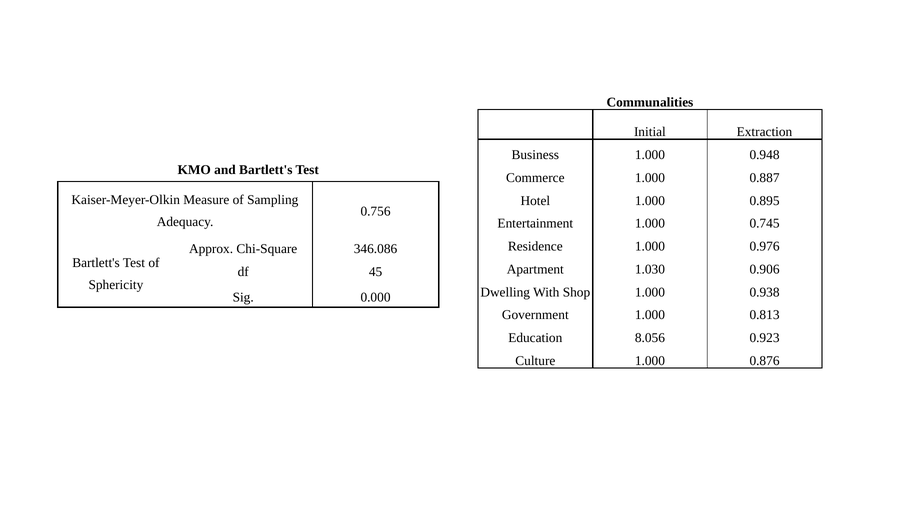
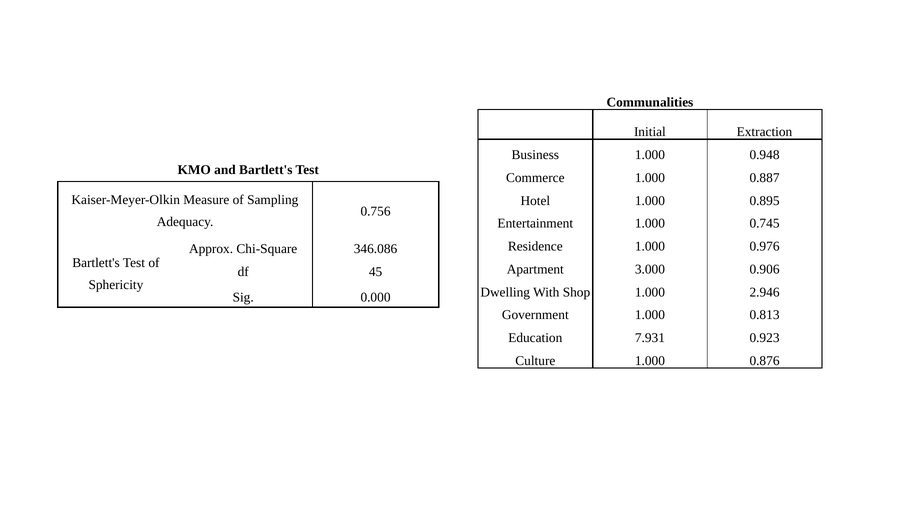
1.030: 1.030 -> 3.000
0.938: 0.938 -> 2.946
8.056: 8.056 -> 7.931
